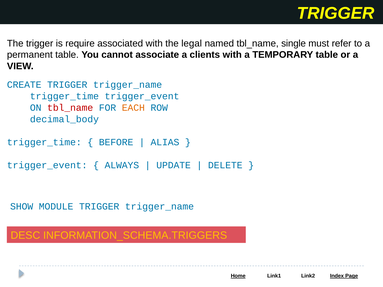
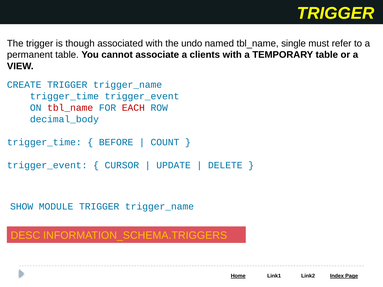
require: require -> though
legal: legal -> undo
EACH colour: orange -> red
ALIAS: ALIAS -> COUNT
ALWAYS: ALWAYS -> CURSOR
